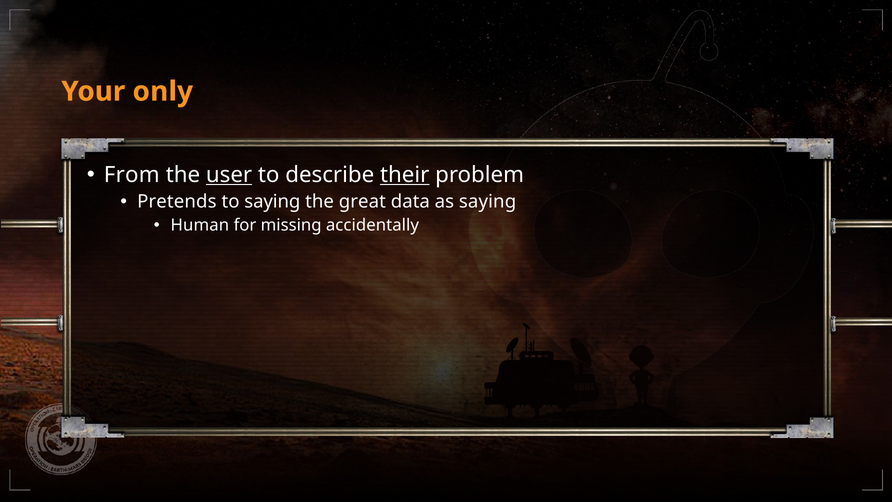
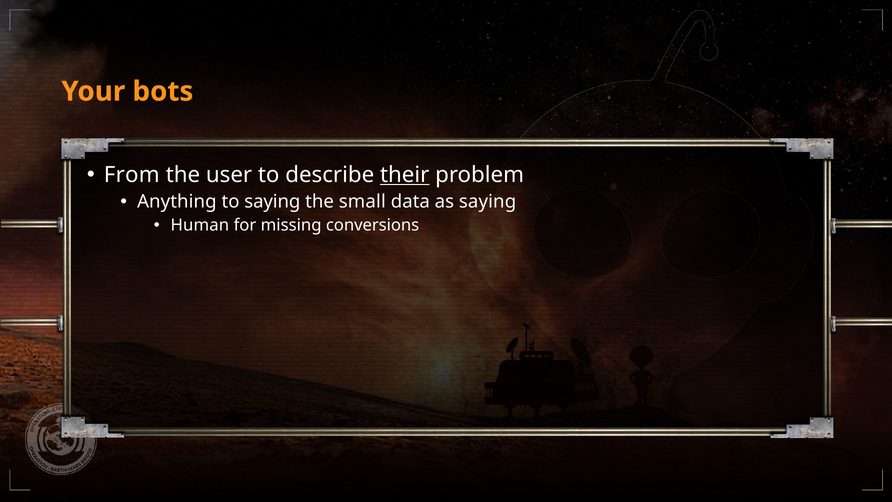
only: only -> bots
user underline: present -> none
Pretends: Pretends -> Anything
great: great -> small
accidentally: accidentally -> conversions
